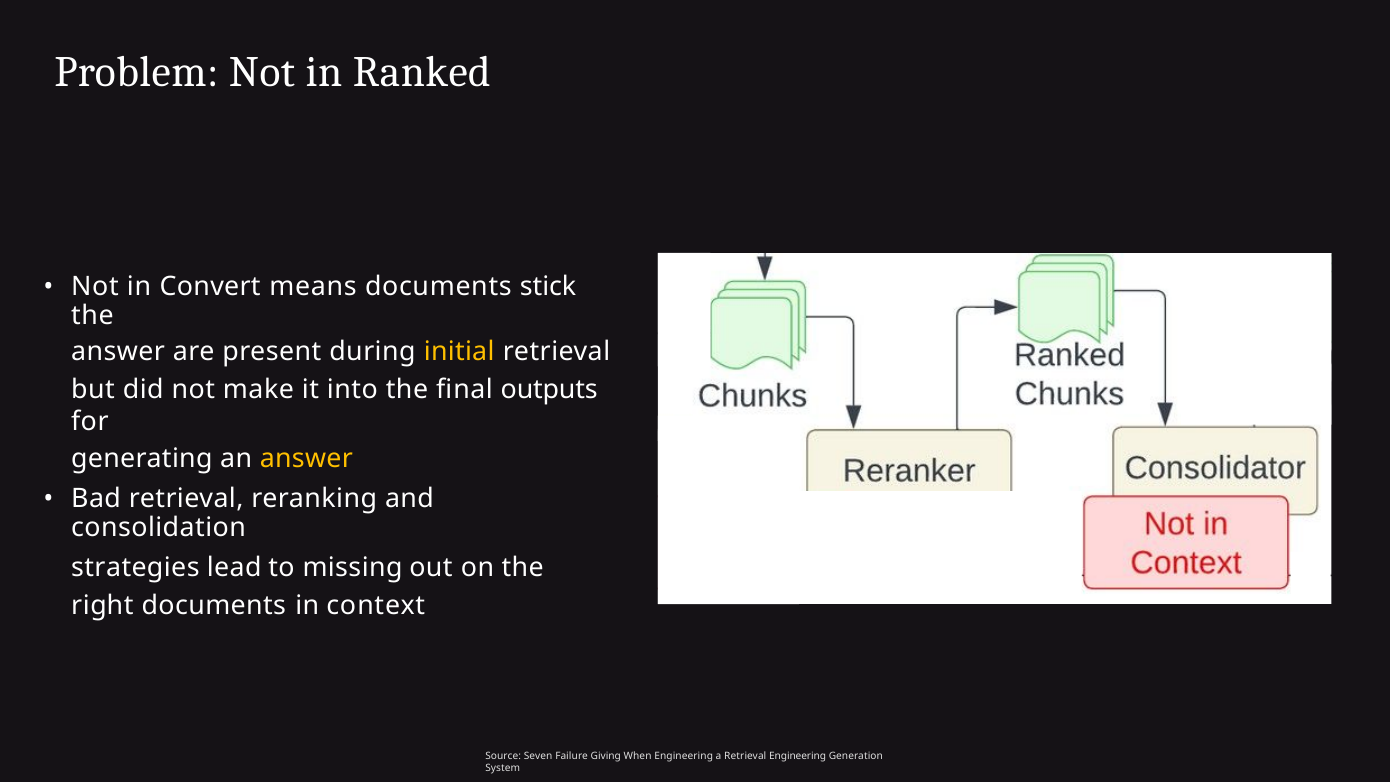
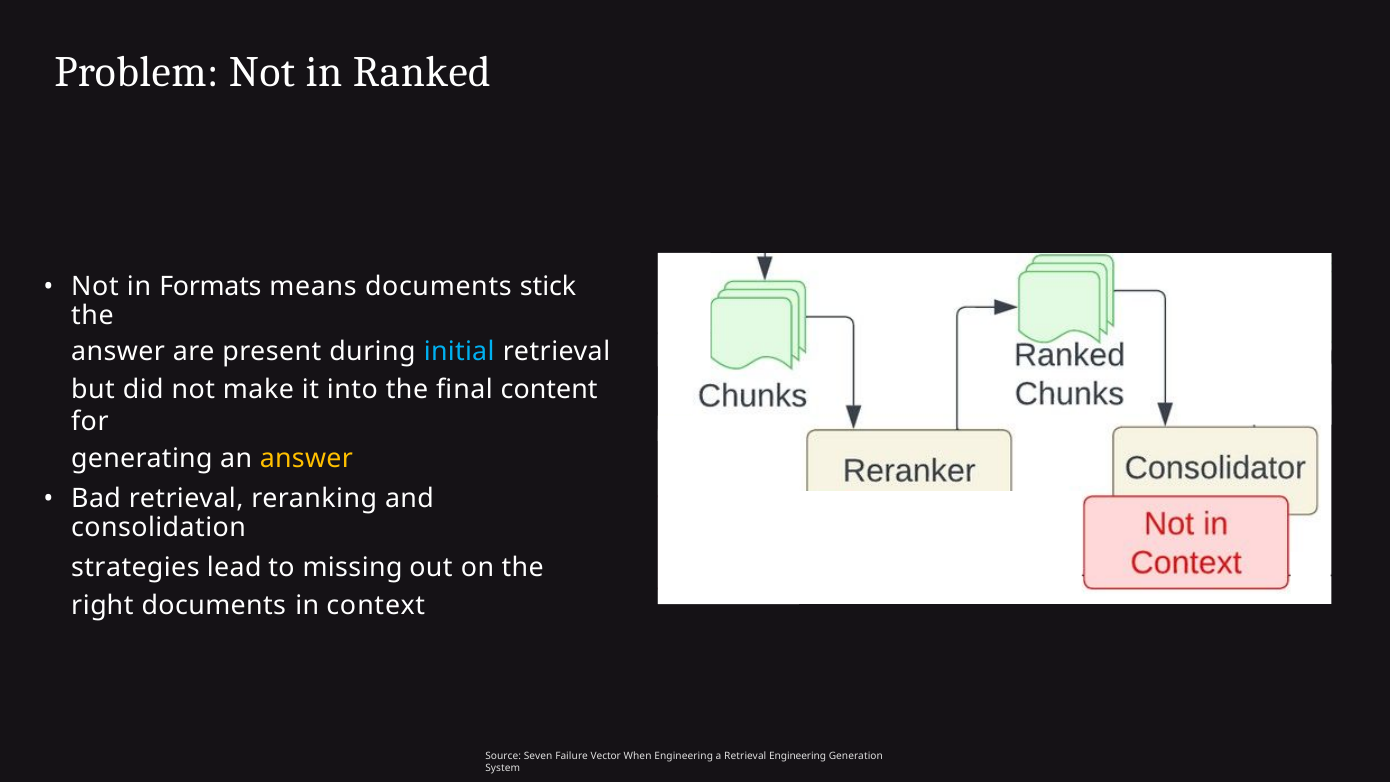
Convert: Convert -> Formats
initial colour: yellow -> light blue
outputs: outputs -> content
Giving: Giving -> Vector
